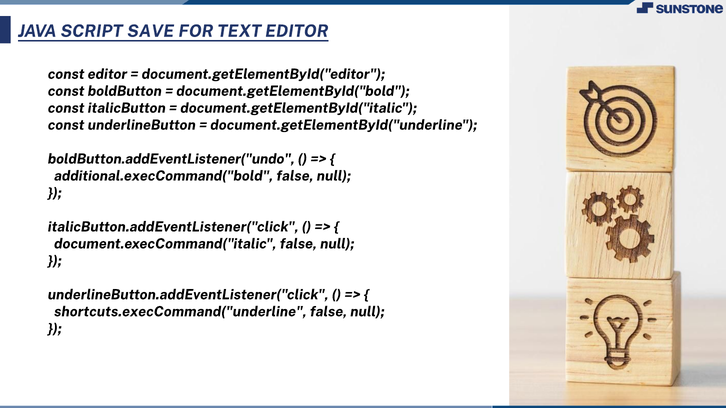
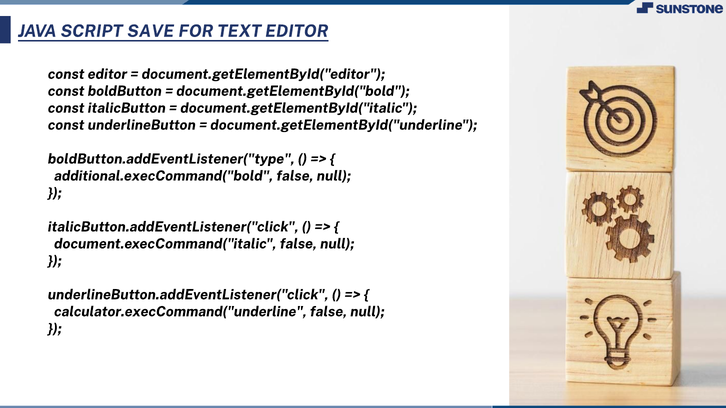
boldButton.addEventListener("undo: boldButton.addEventListener("undo -> boldButton.addEventListener("type
shortcuts.execCommand("underline: shortcuts.execCommand("underline -> calculator.execCommand("underline
